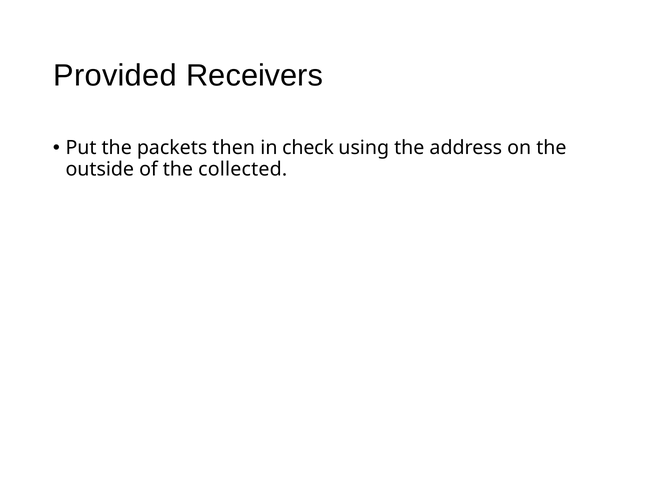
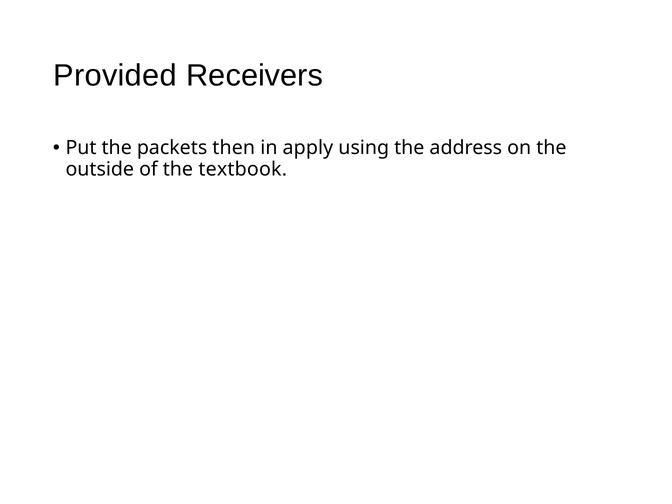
check: check -> apply
collected: collected -> textbook
